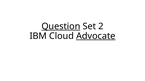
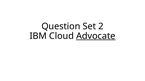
Question underline: present -> none
